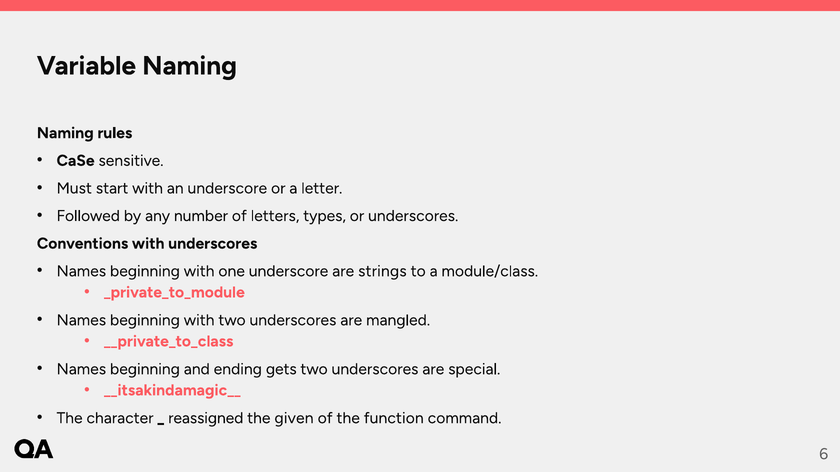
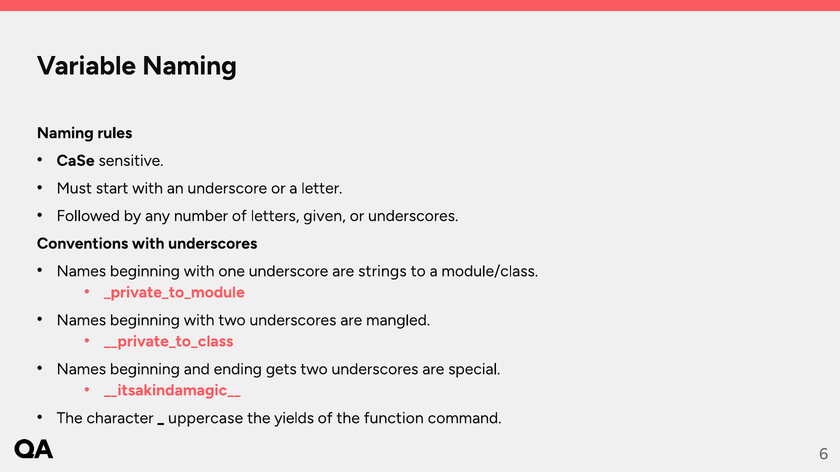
types: types -> given
reassigned: reassigned -> uppercase
given: given -> yields
